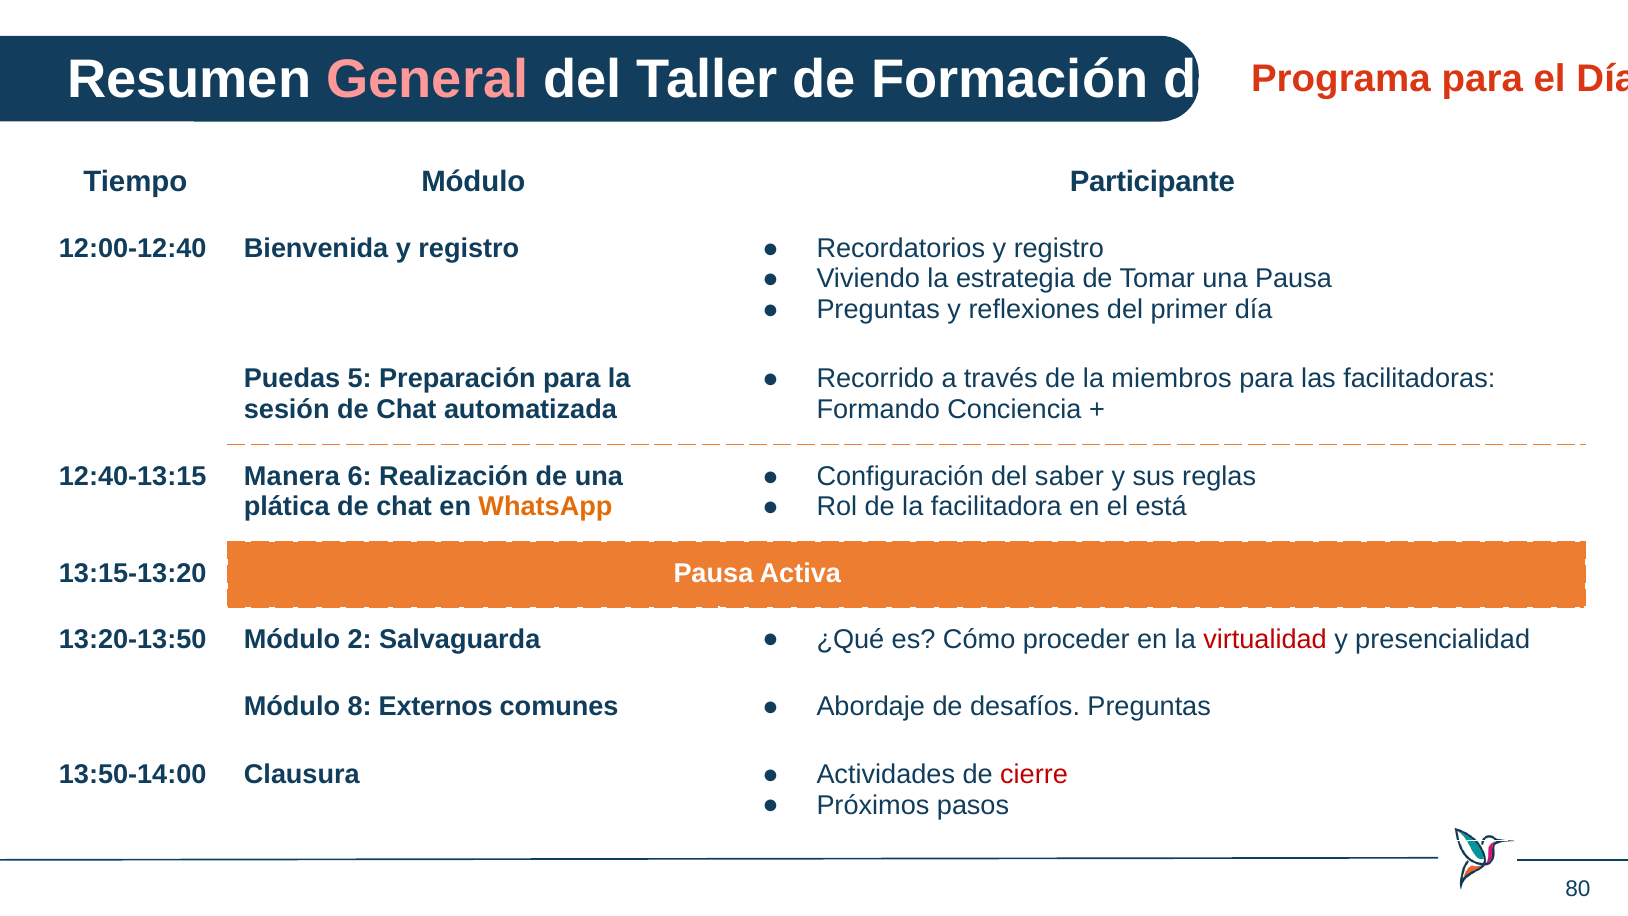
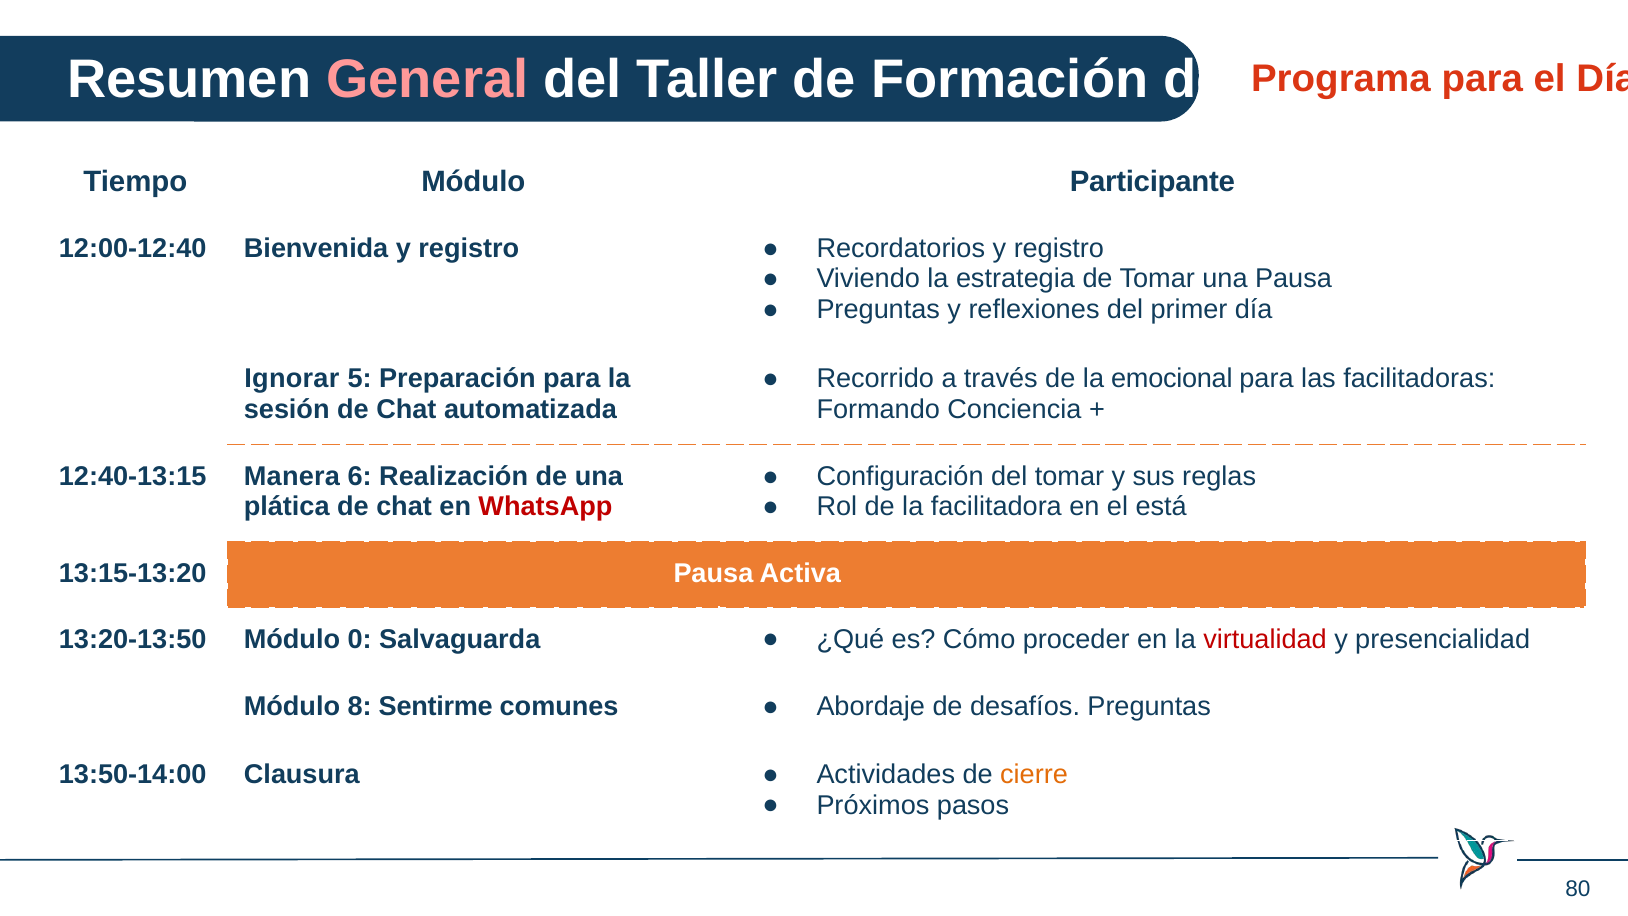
miembros: miembros -> emocional
Puedas: Puedas -> Ignorar
del saber: saber -> tomar
WhatsApp colour: orange -> red
Módulo 2: 2 -> 0
Externos: Externos -> Sentirme
cierre colour: red -> orange
